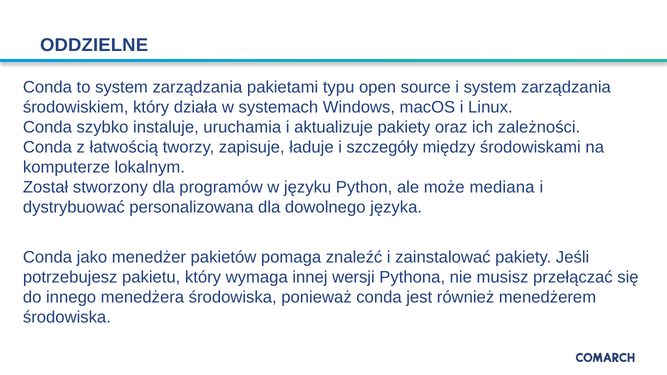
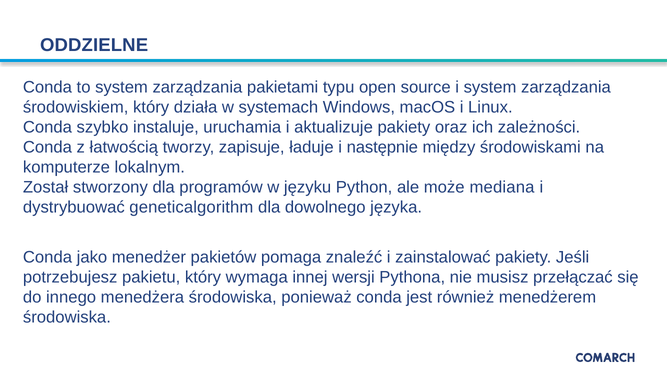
szczegóły: szczegóły -> następnie
personalizowana: personalizowana -> geneticalgorithm
